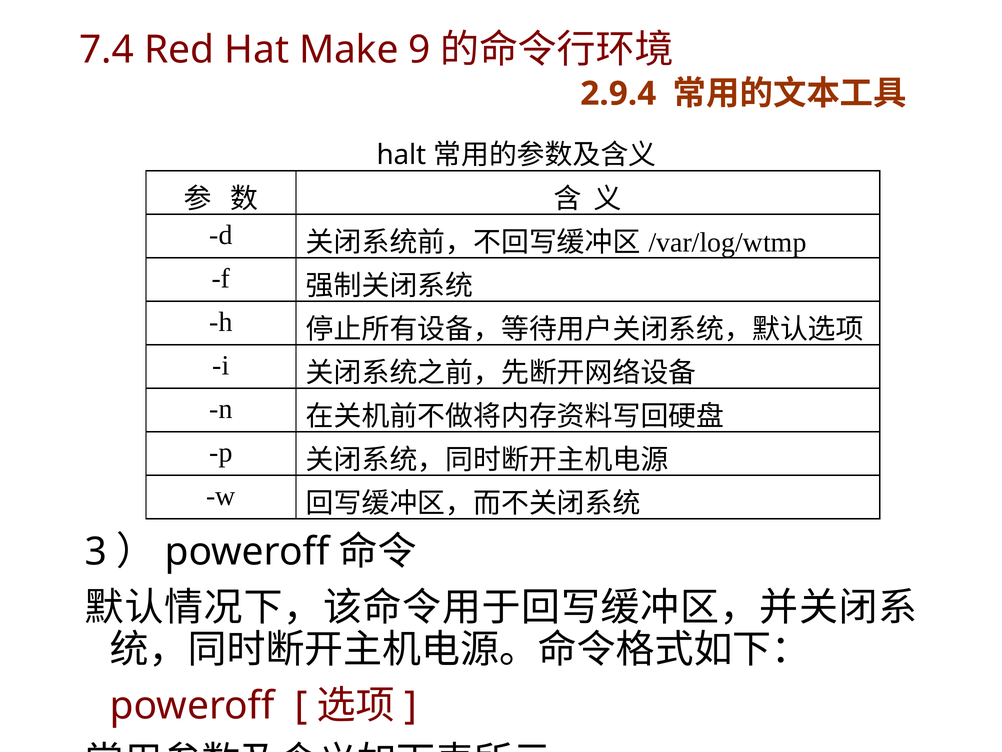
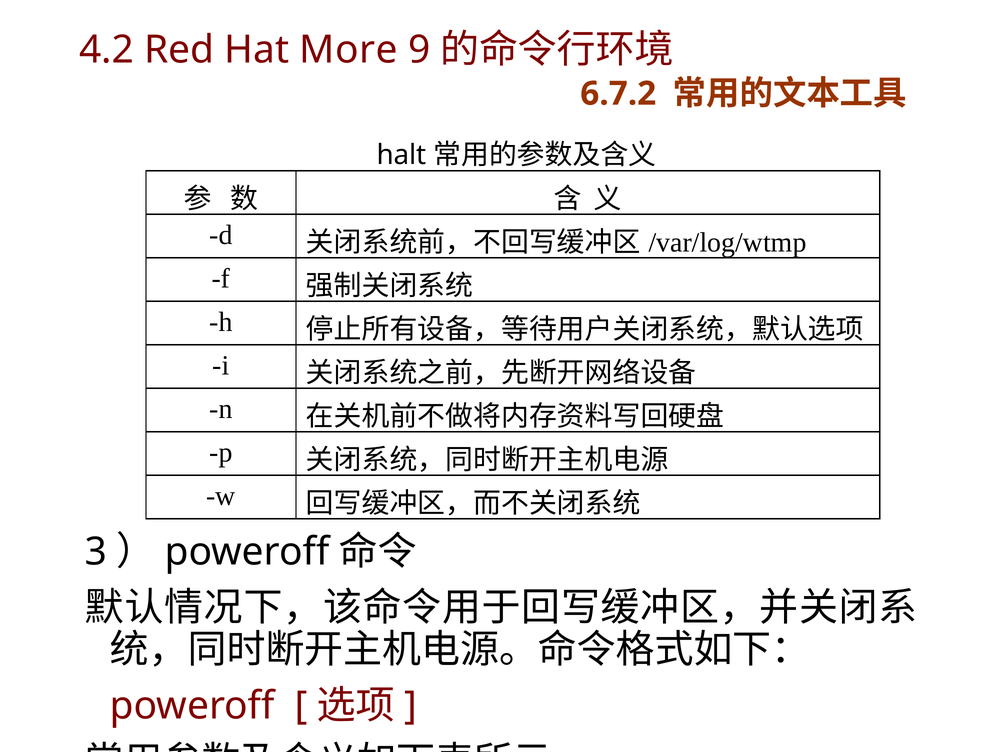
7.4: 7.4 -> 4.2
Make: Make -> More
2.9.4: 2.9.4 -> 6.7.2
